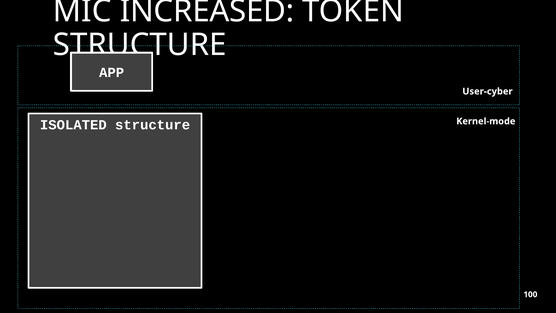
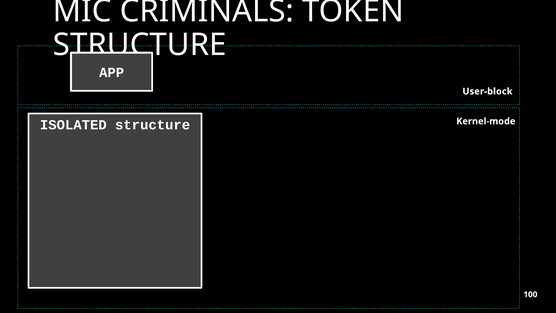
INCREASED: INCREASED -> CRIMINALS
User-cyber: User-cyber -> User-block
